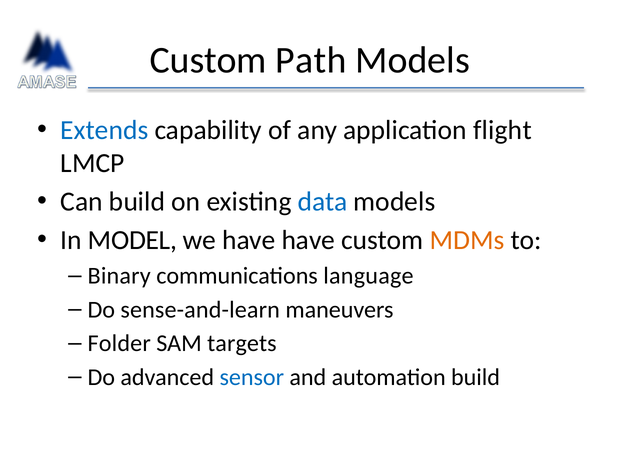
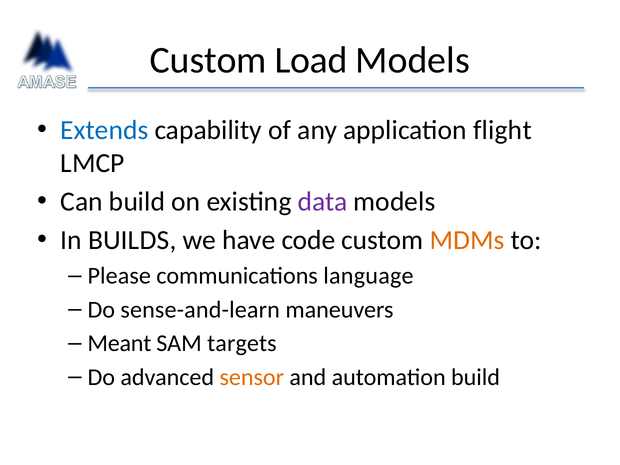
Path: Path -> Load
data colour: blue -> purple
MODEL: MODEL -> BUILDS
have have: have -> code
Binary: Binary -> Please
Folder: Folder -> Meant
sensor colour: blue -> orange
